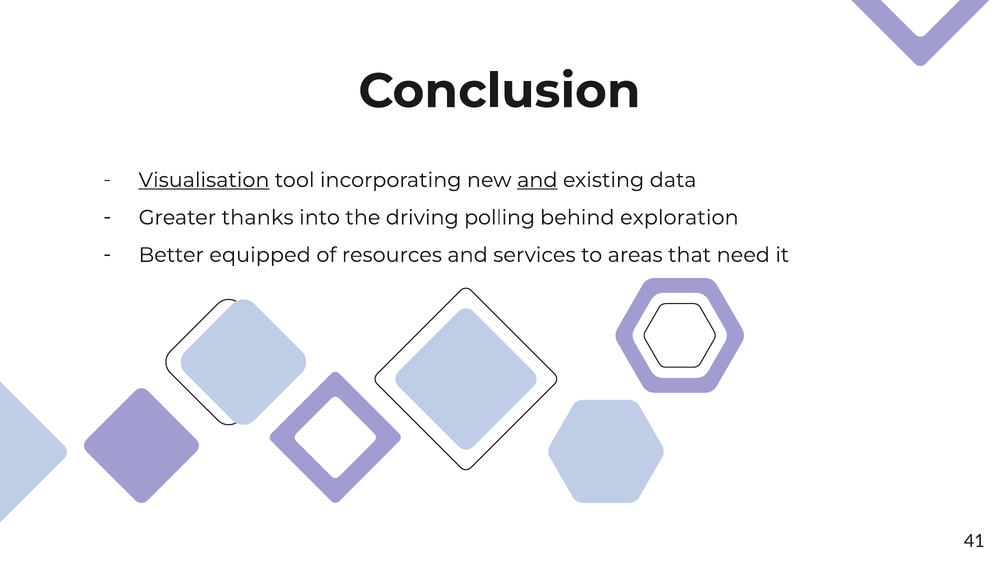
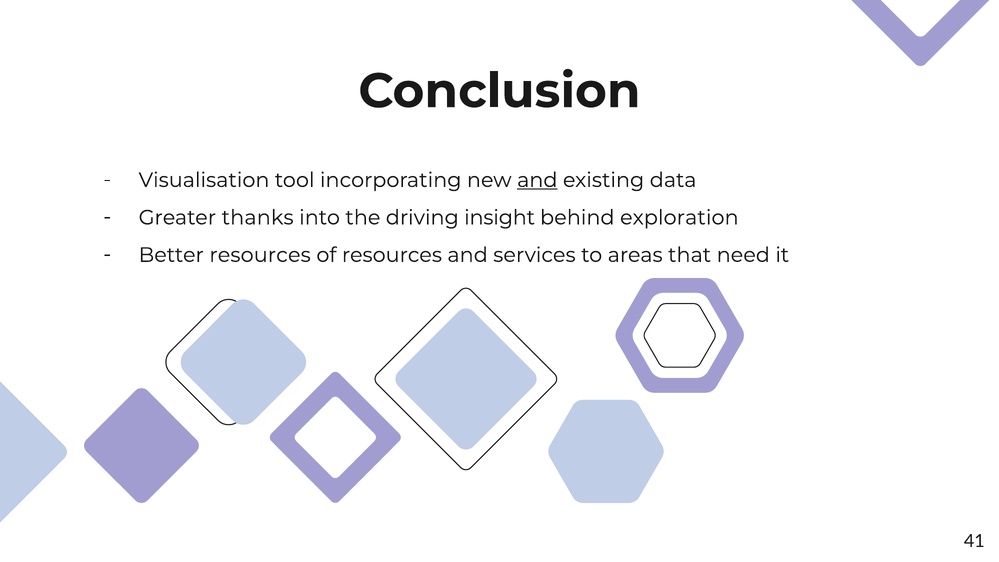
Visualisation underline: present -> none
polling: polling -> insight
Better equipped: equipped -> resources
